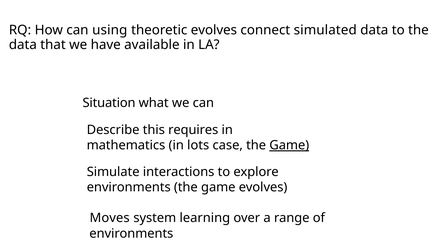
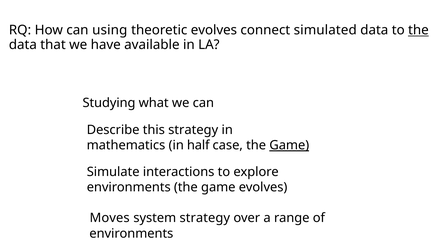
the at (418, 30) underline: none -> present
Situation: Situation -> Studying
this requires: requires -> strategy
lots: lots -> half
system learning: learning -> strategy
